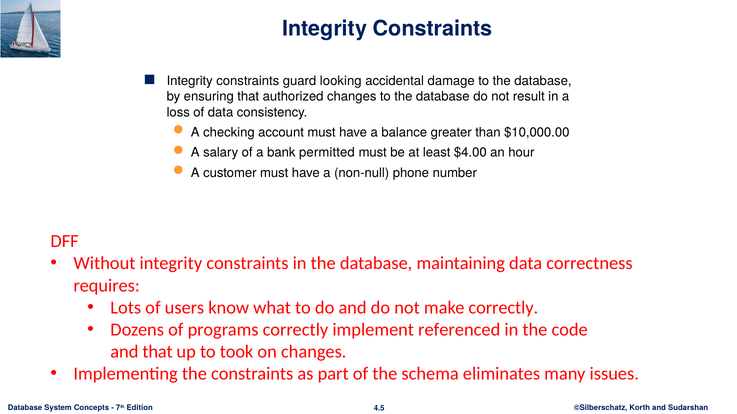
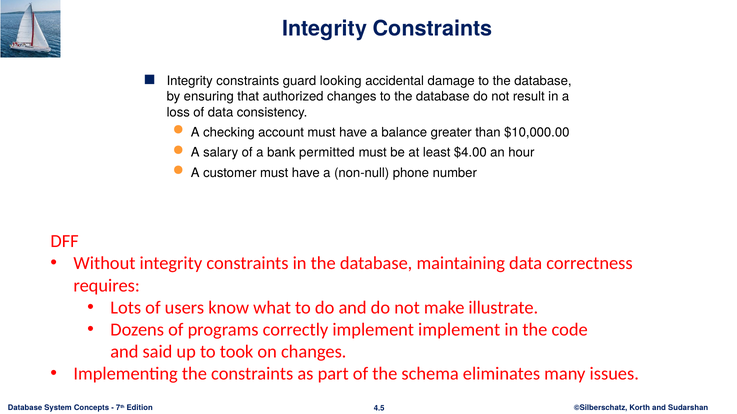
make correctly: correctly -> illustrate
implement referenced: referenced -> implement
and that: that -> said
